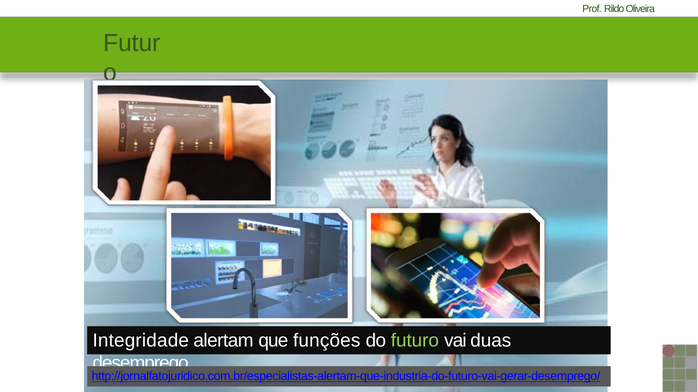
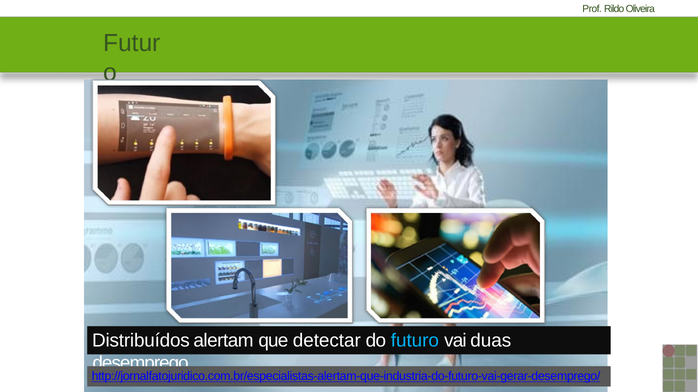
Integridade: Integridade -> Distribuídos
funções: funções -> detectar
futuro colour: light green -> light blue
